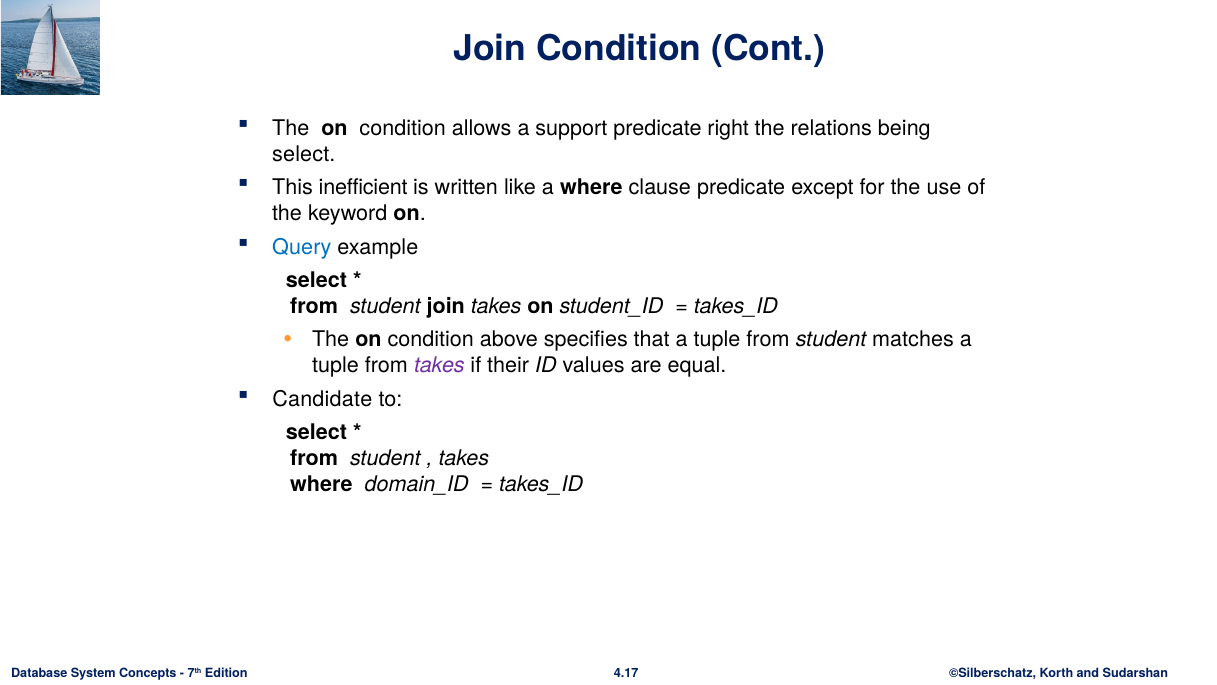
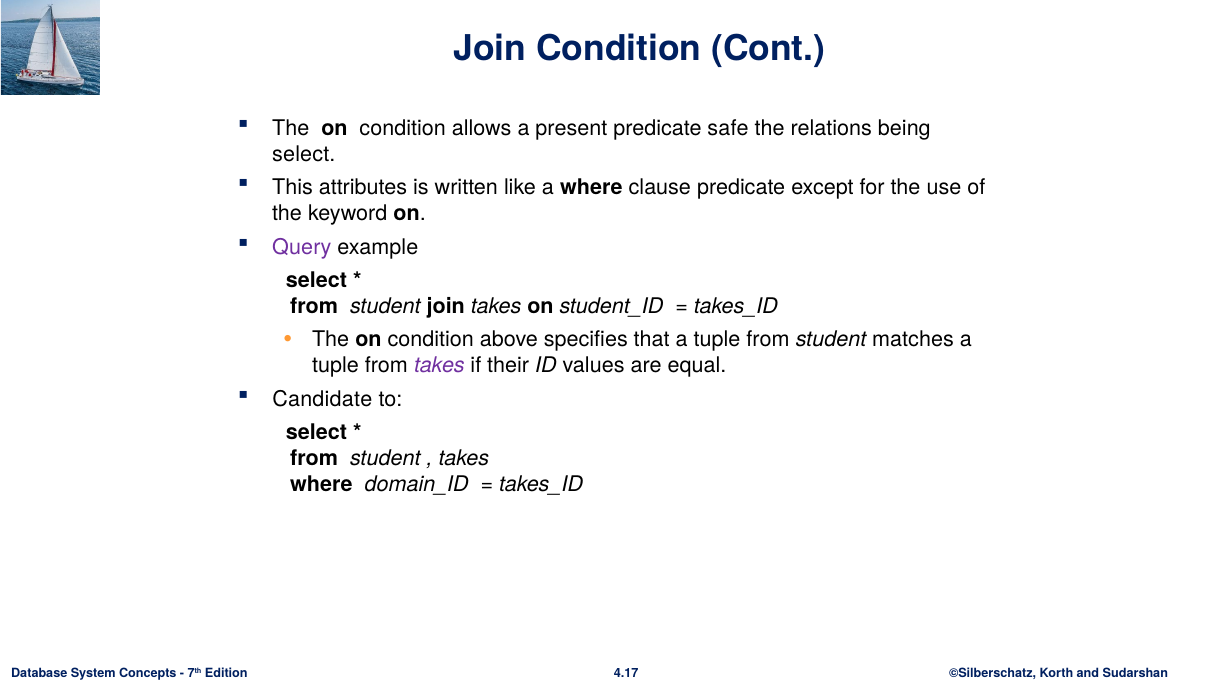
support: support -> present
right: right -> safe
inefficient: inefficient -> attributes
Query colour: blue -> purple
